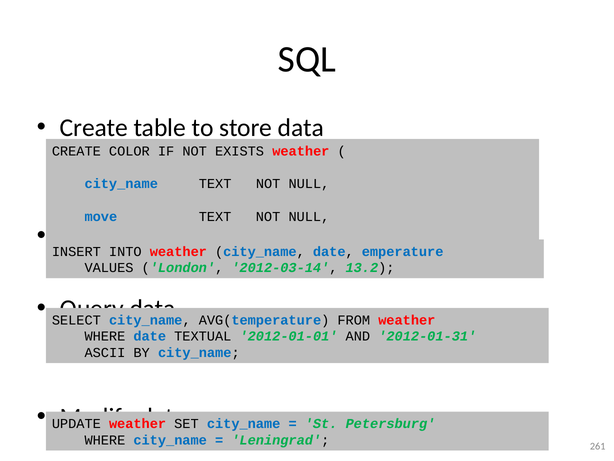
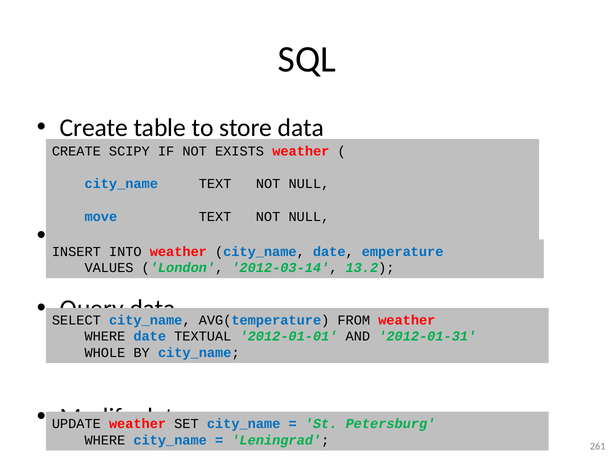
COLOR: COLOR -> SCIPY
ASCII: ASCII -> WHOLE
